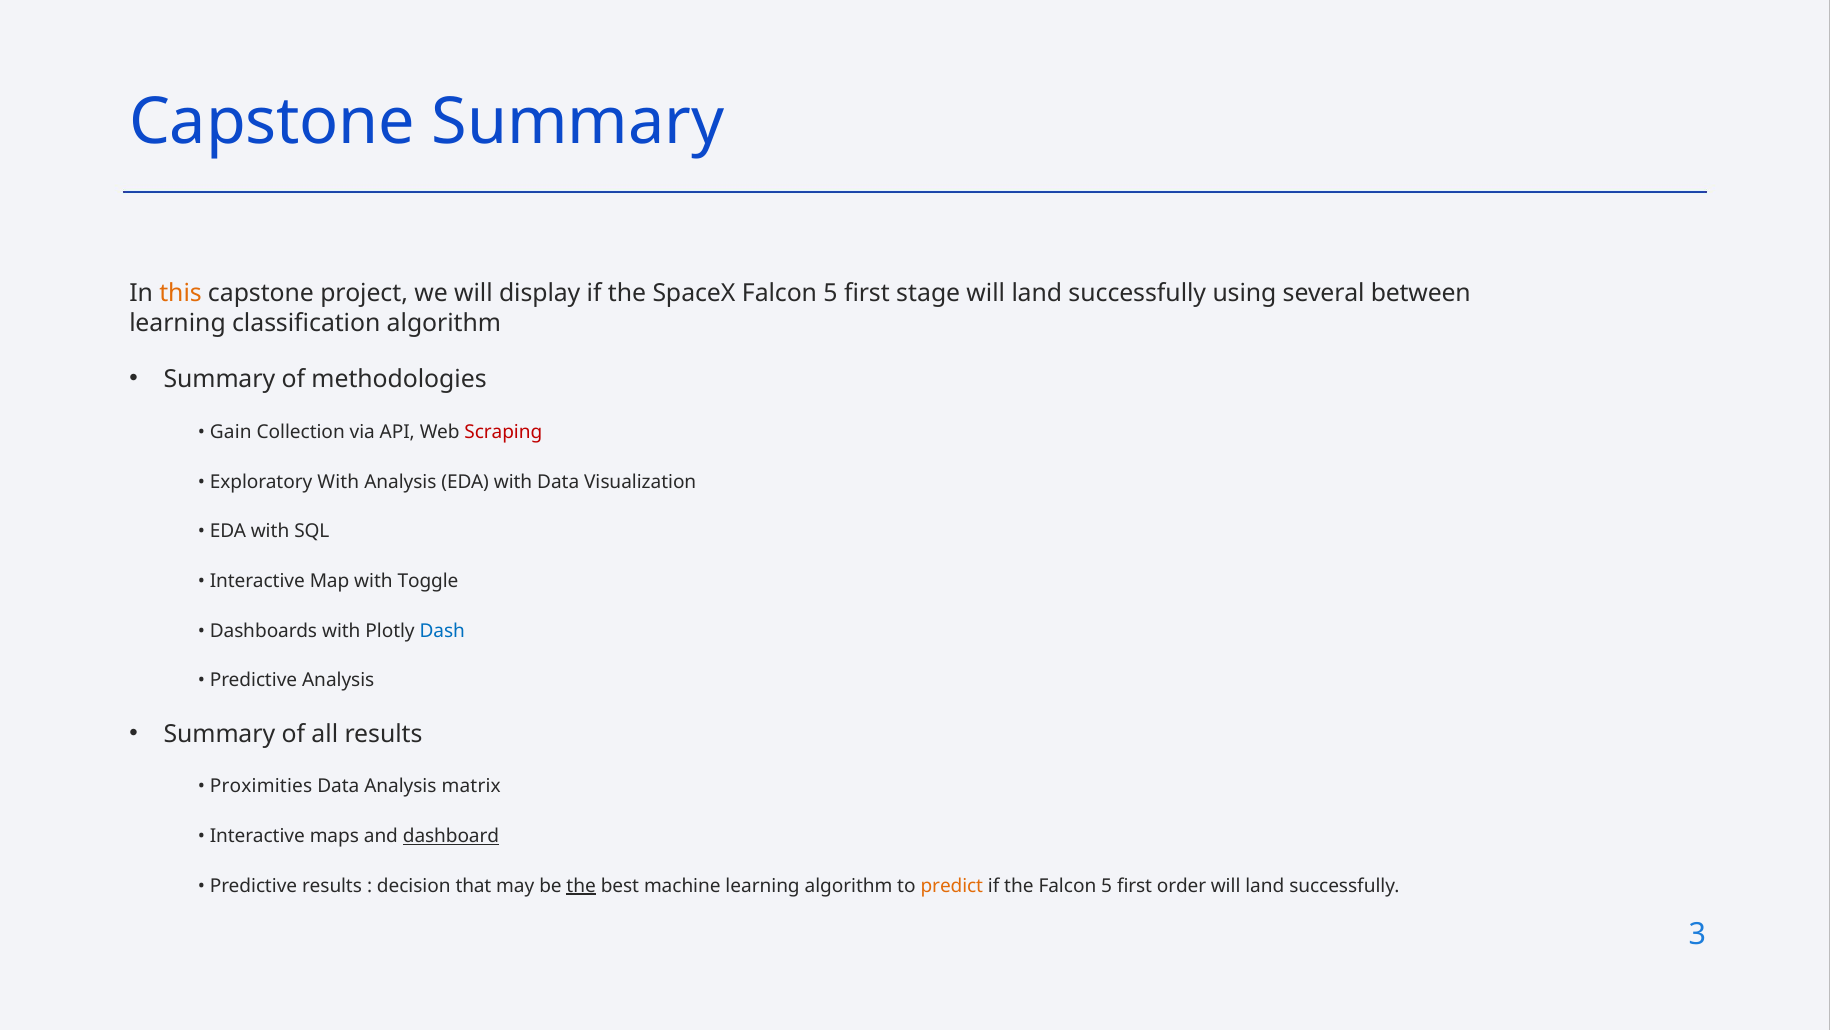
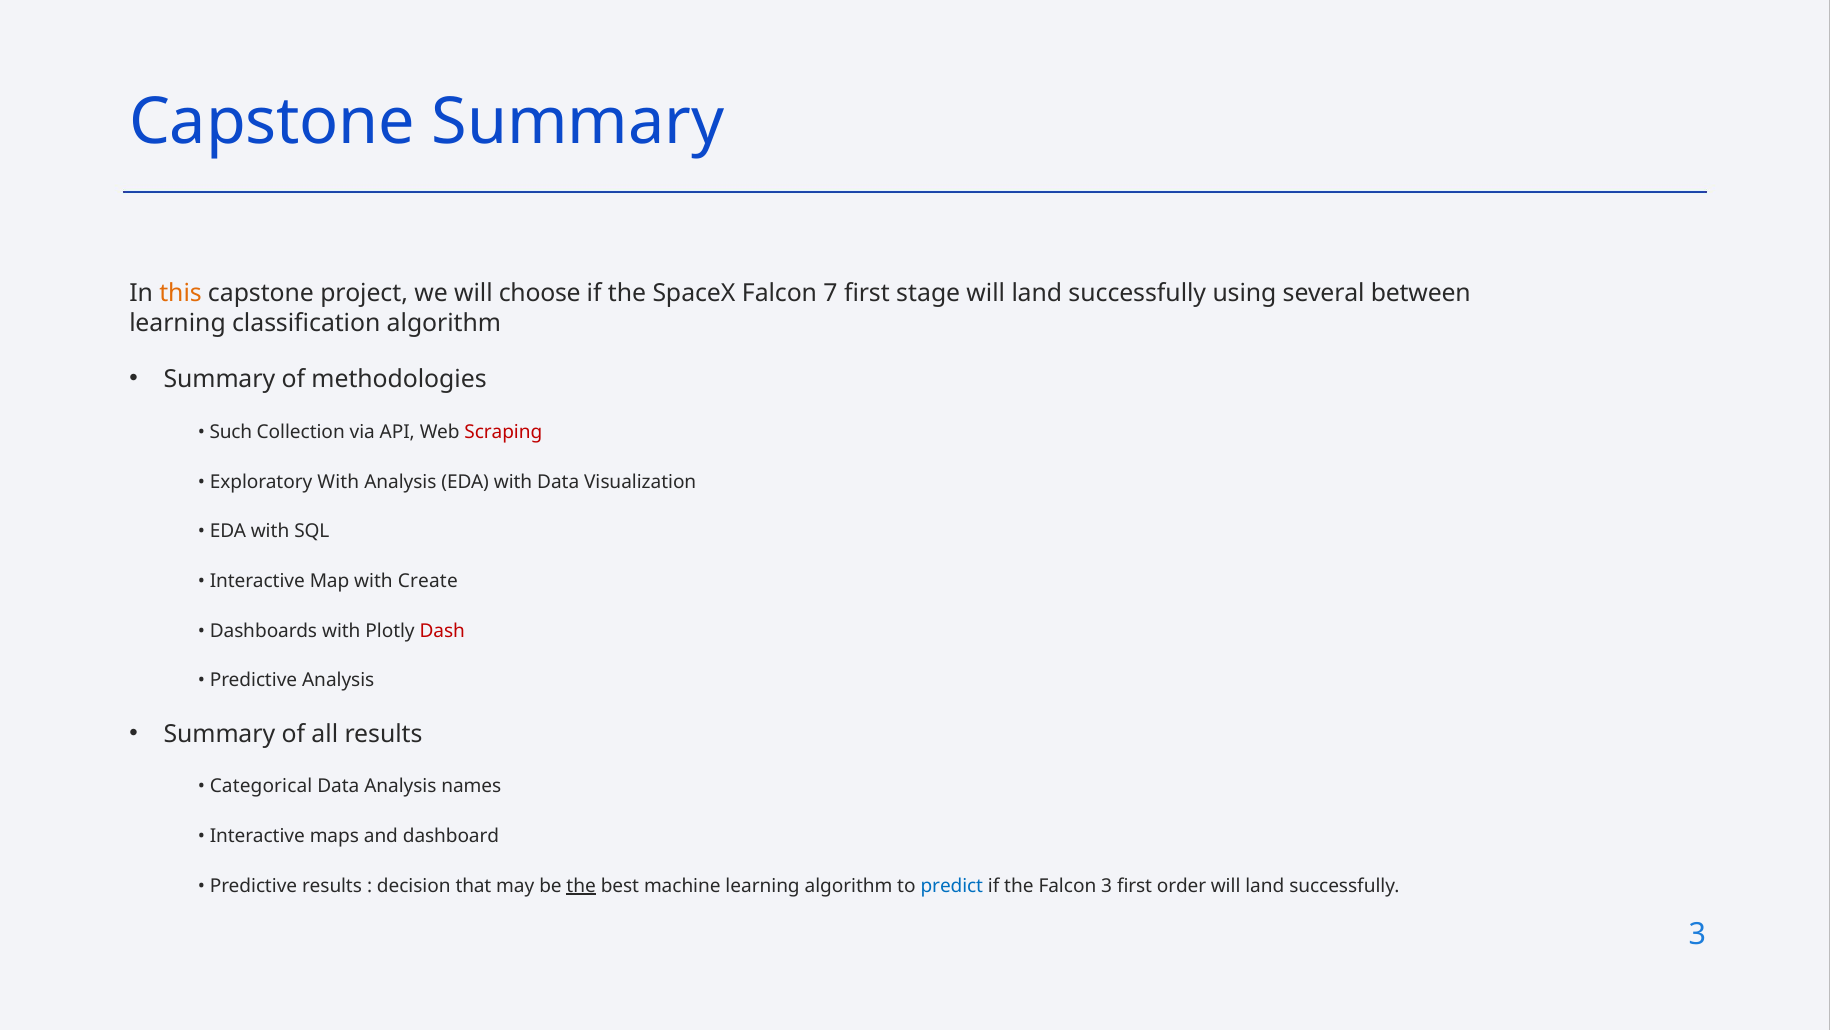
display: display -> choose
SpaceX Falcon 5: 5 -> 7
Gain: Gain -> Such
Toggle: Toggle -> Create
Dash colour: blue -> red
Proximities: Proximities -> Categorical
matrix: matrix -> names
dashboard underline: present -> none
predict colour: orange -> blue
the Falcon 5: 5 -> 3
